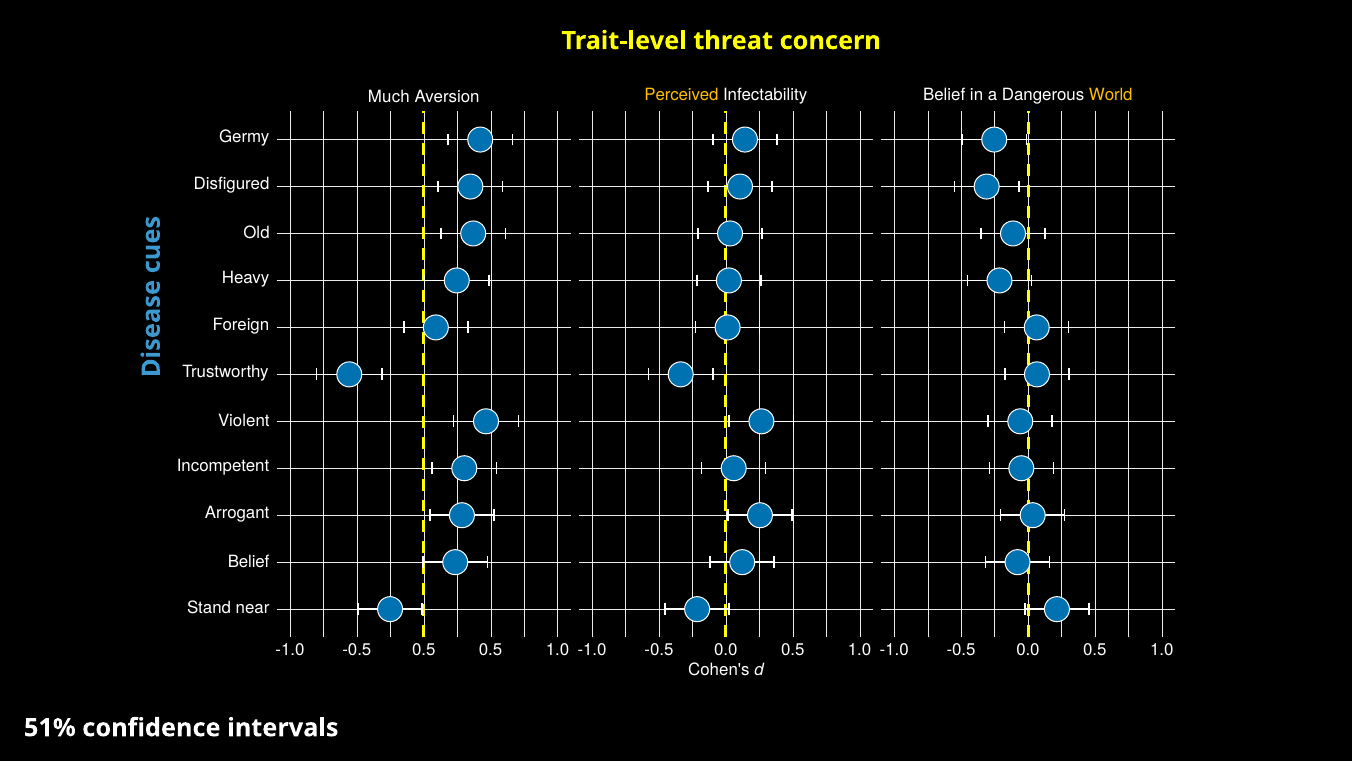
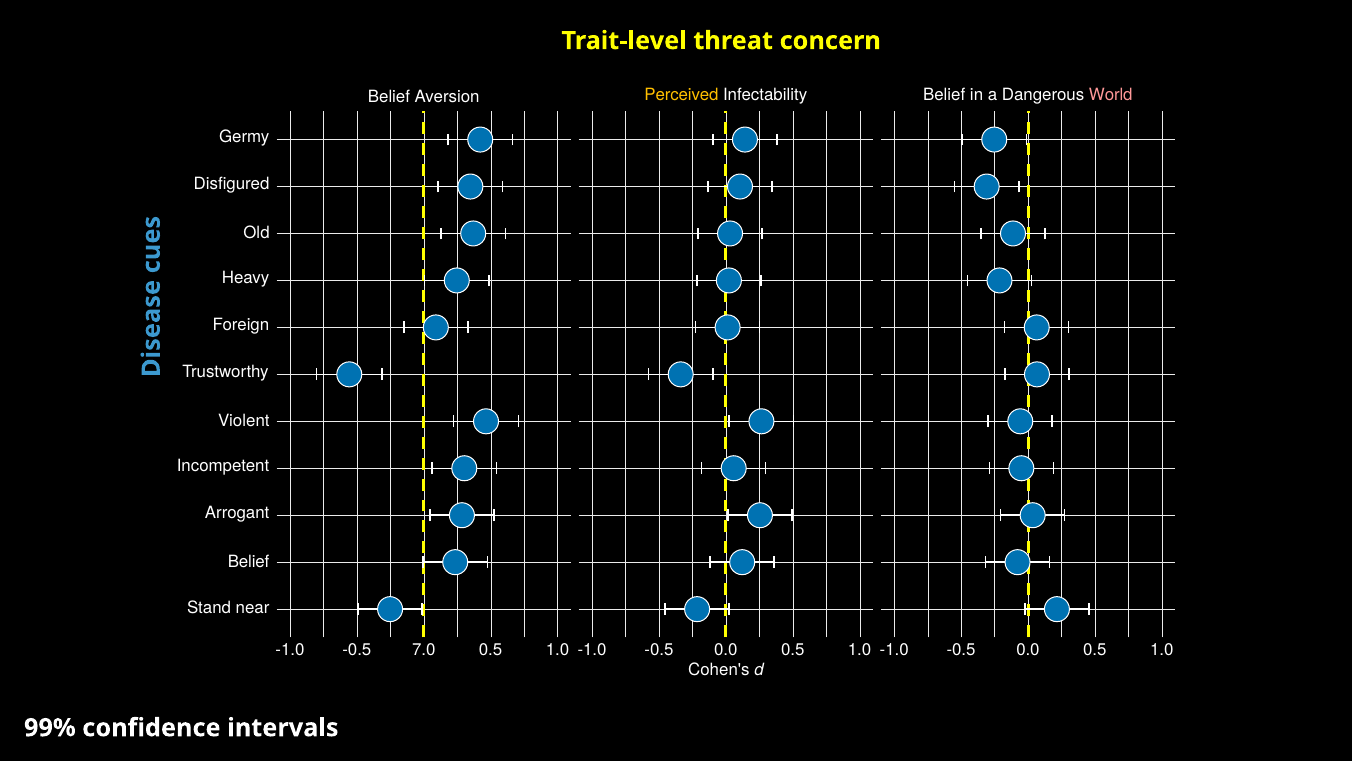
Much at (389, 97): Much -> Belief
World colour: yellow -> pink
-0.5 0.5: 0.5 -> 7.0
51%: 51% -> 99%
